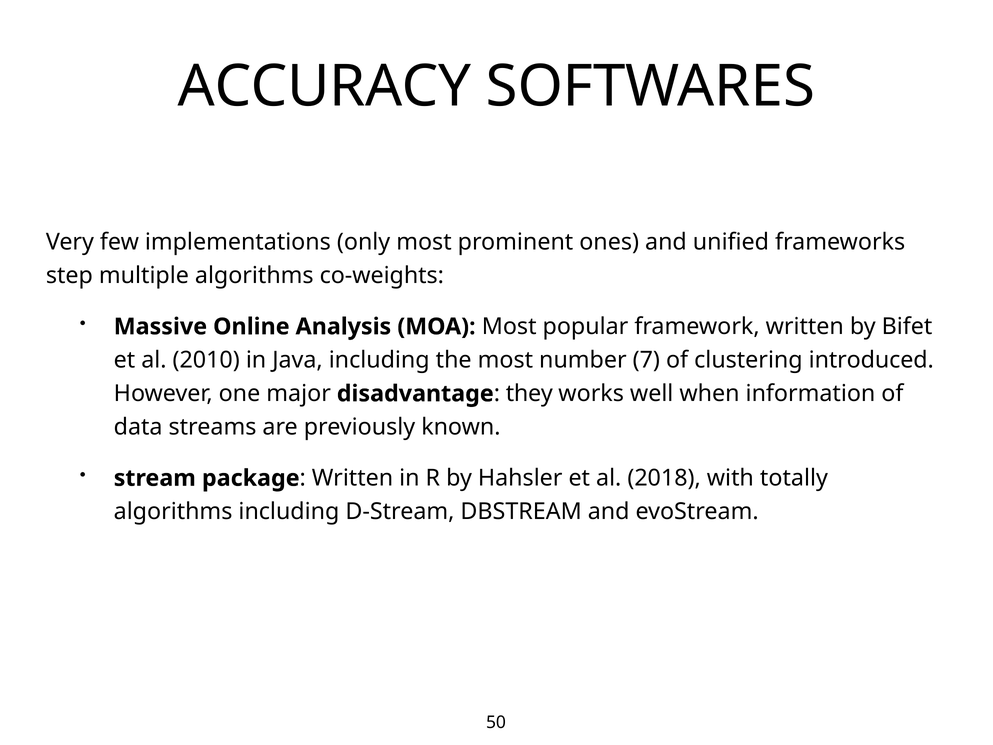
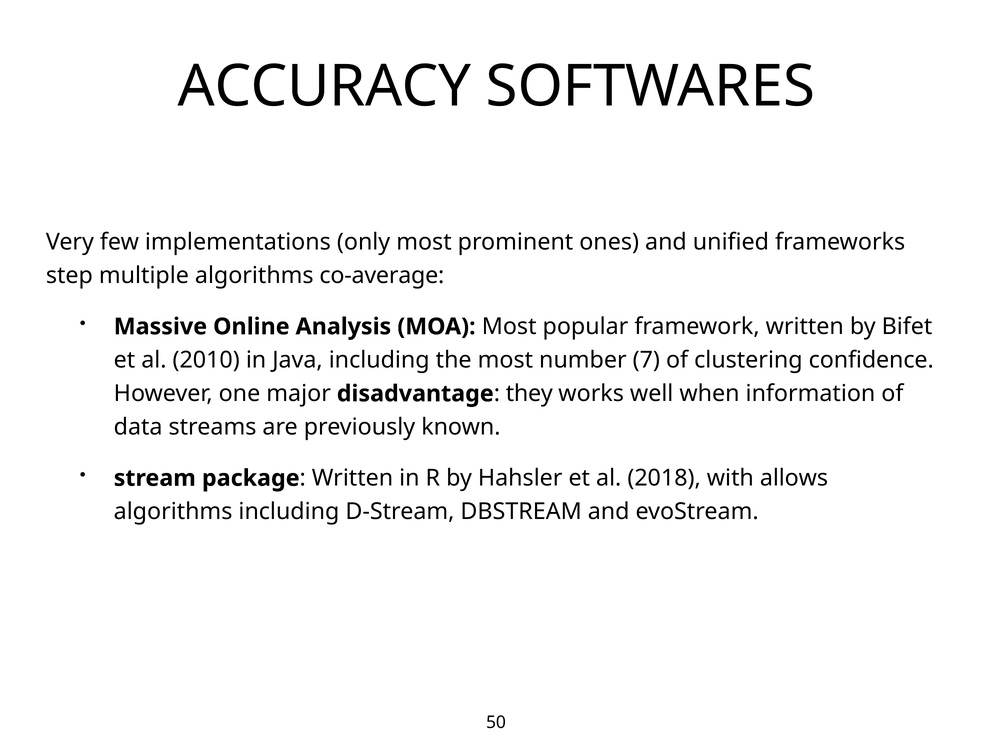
co-weights: co-weights -> co-average
introduced: introduced -> confidence
totally: totally -> allows
